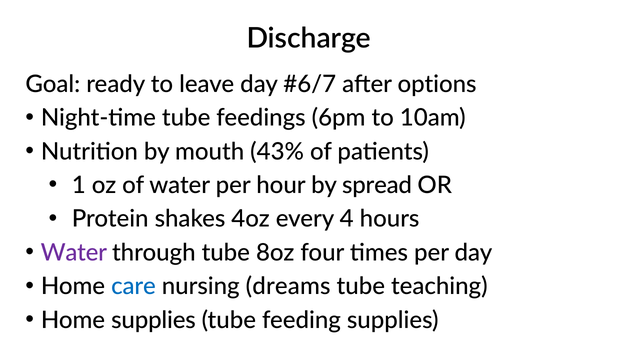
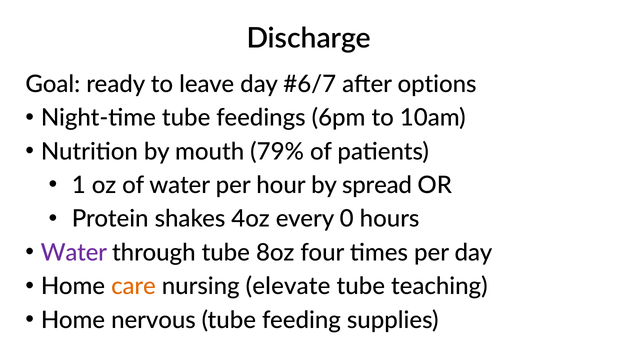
43%: 43% -> 79%
4: 4 -> 0
care colour: blue -> orange
dreams: dreams -> elevate
Home supplies: supplies -> nervous
